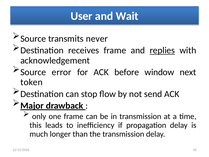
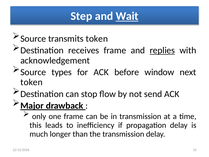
User: User -> Step
Wait underline: none -> present
transmits never: never -> token
error: error -> types
